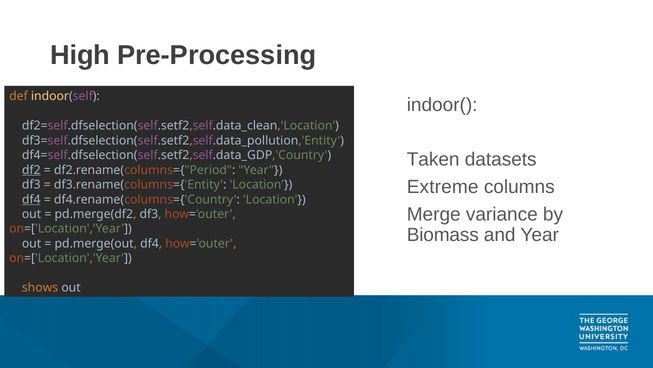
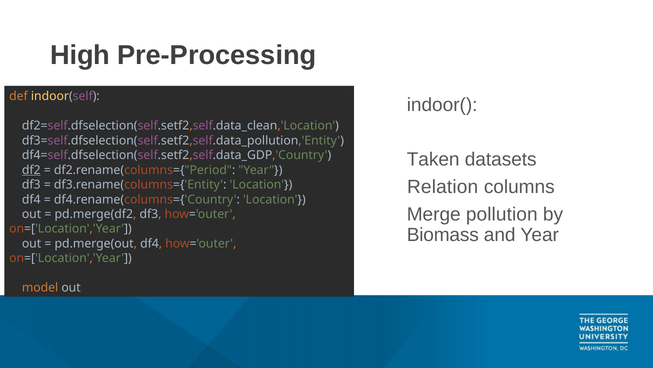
Extreme: Extreme -> Relation
df4 at (31, 199) underline: present -> none
variance: variance -> pollution
shows: shows -> model
